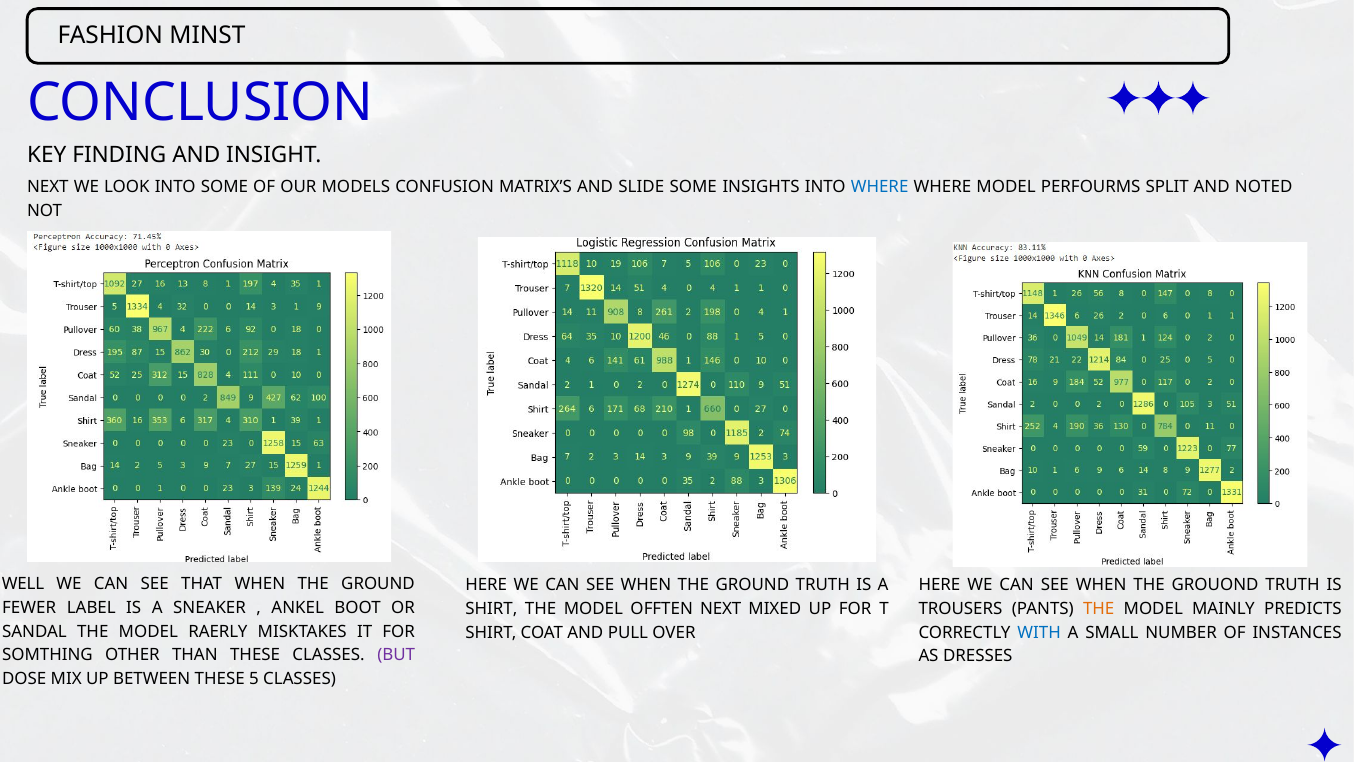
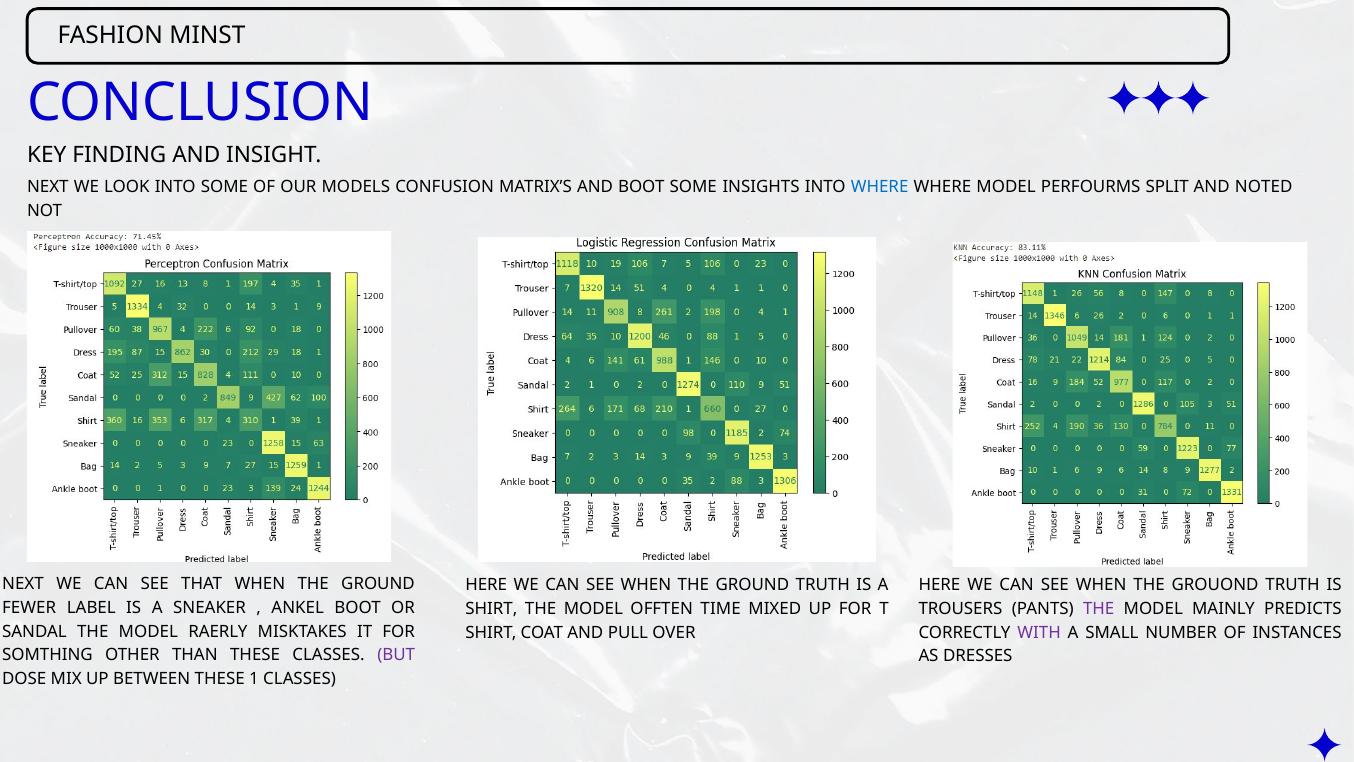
AND SLIDE: SLIDE -> BOOT
WELL at (23, 584): WELL -> NEXT
OFFTEN NEXT: NEXT -> TIME
THE at (1099, 609) colour: orange -> purple
WITH colour: blue -> purple
5: 5 -> 1
